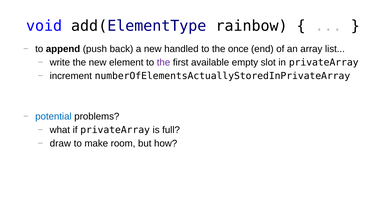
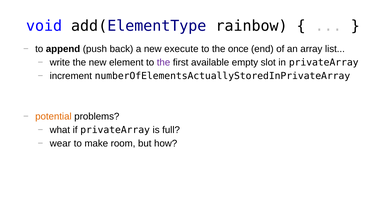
handled: handled -> execute
potential colour: blue -> orange
draw: draw -> wear
